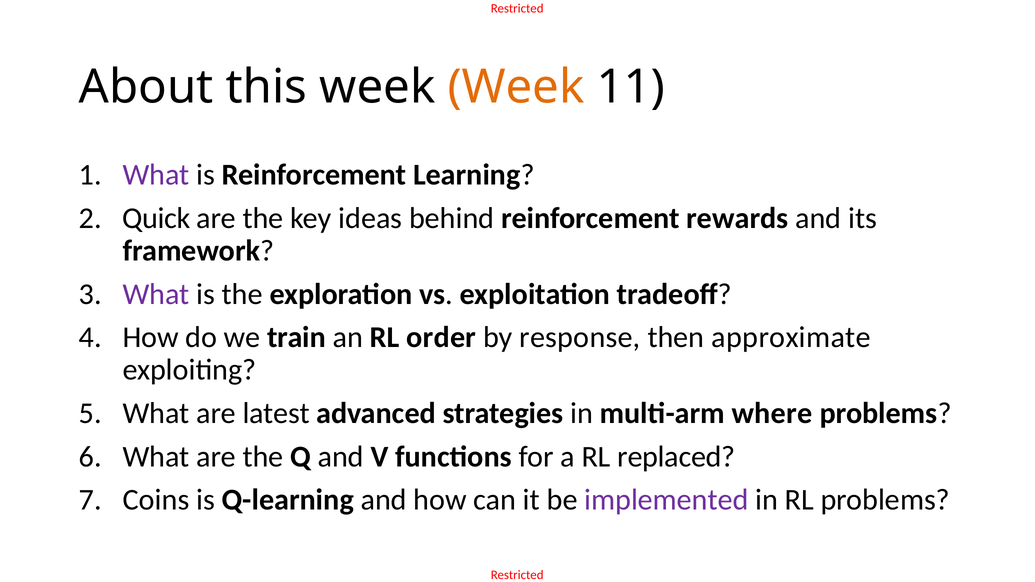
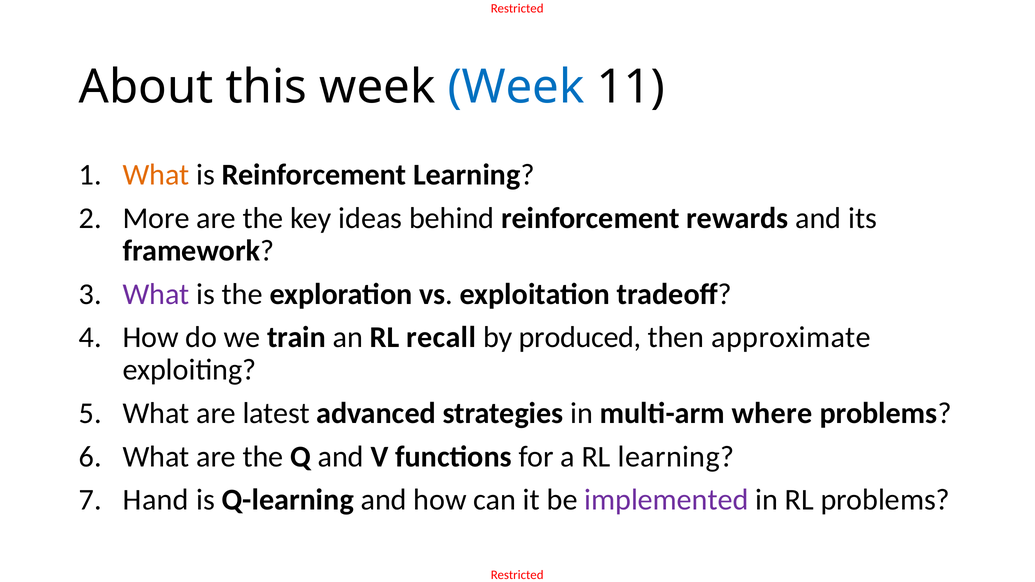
Week at (516, 87) colour: orange -> blue
What at (156, 175) colour: purple -> orange
Quick: Quick -> More
order: order -> recall
response: response -> produced
RL replaced: replaced -> learning
Coins: Coins -> Hand
